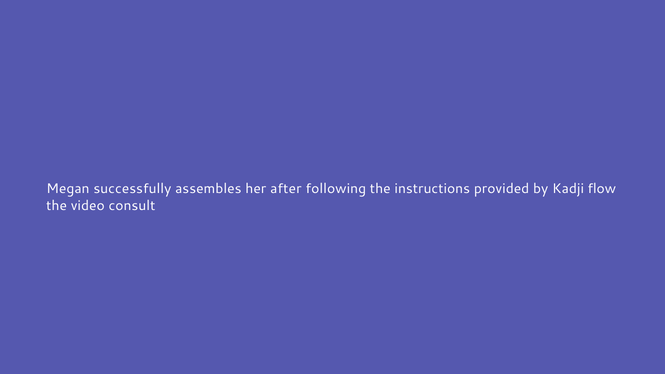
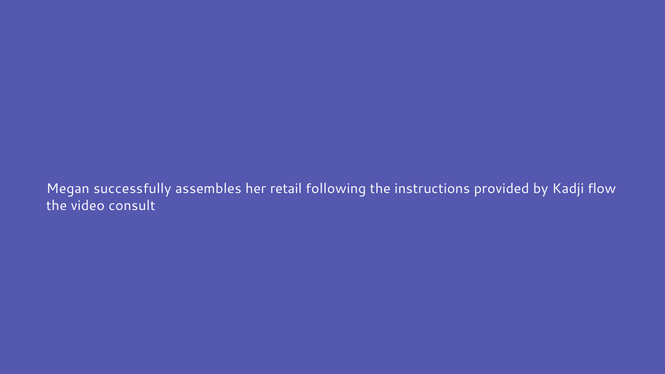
after: after -> retail
